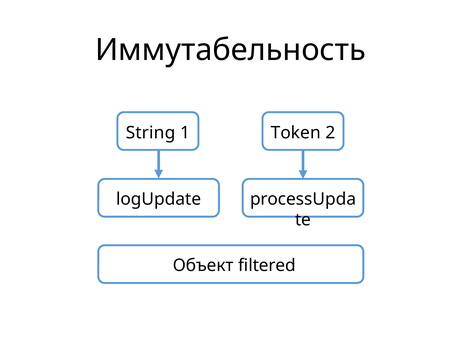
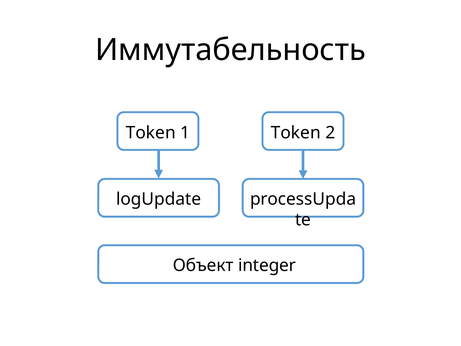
String at (151, 133): String -> Token
filtered: filtered -> integer
